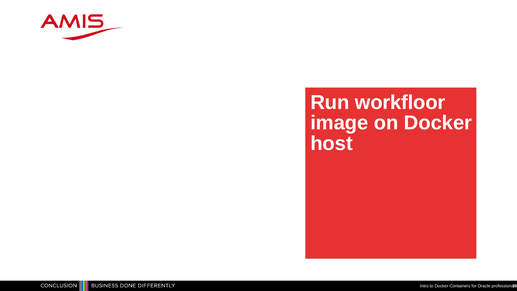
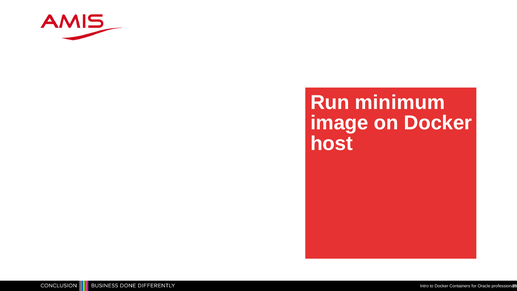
workfloor: workfloor -> minimum
